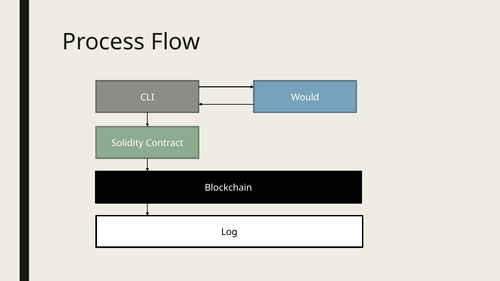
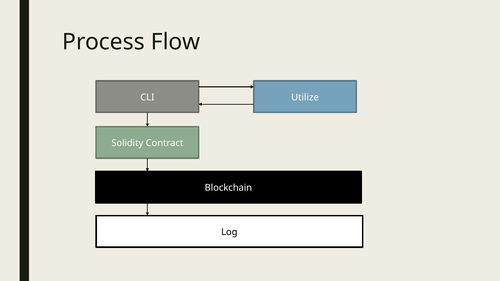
Would: Would -> Utilize
